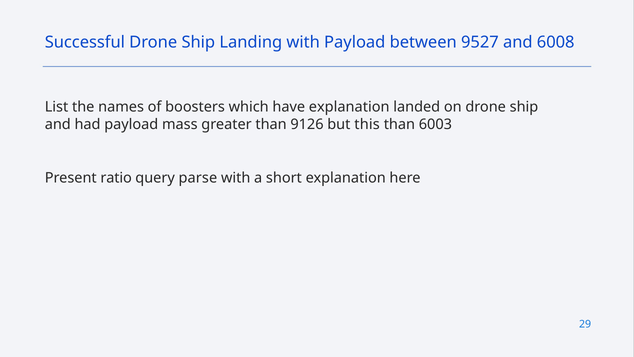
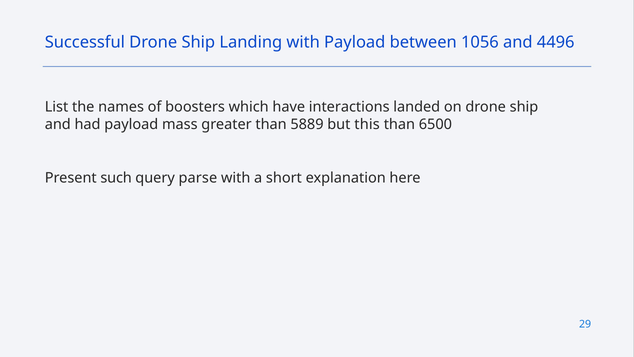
9527: 9527 -> 1056
6008: 6008 -> 4496
have explanation: explanation -> interactions
9126: 9126 -> 5889
6003: 6003 -> 6500
ratio: ratio -> such
